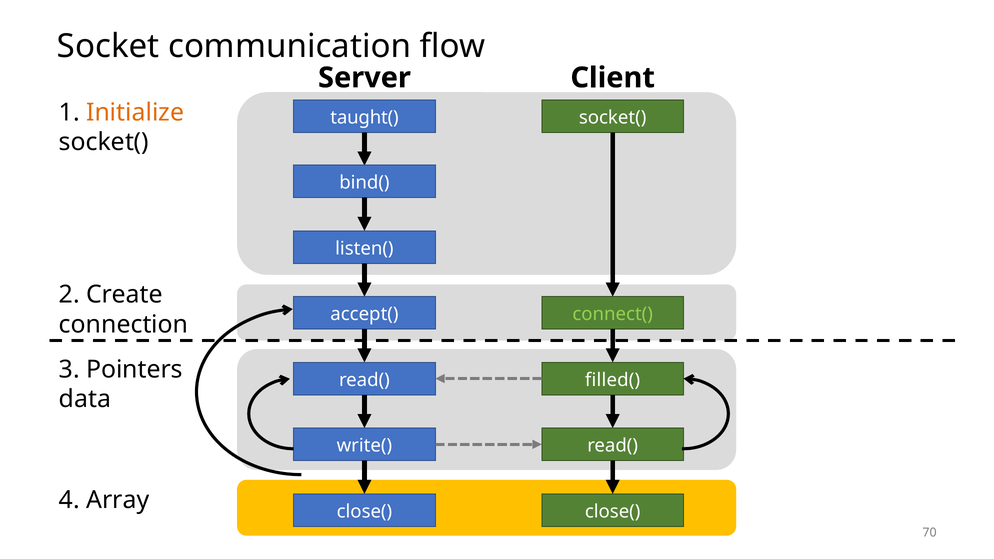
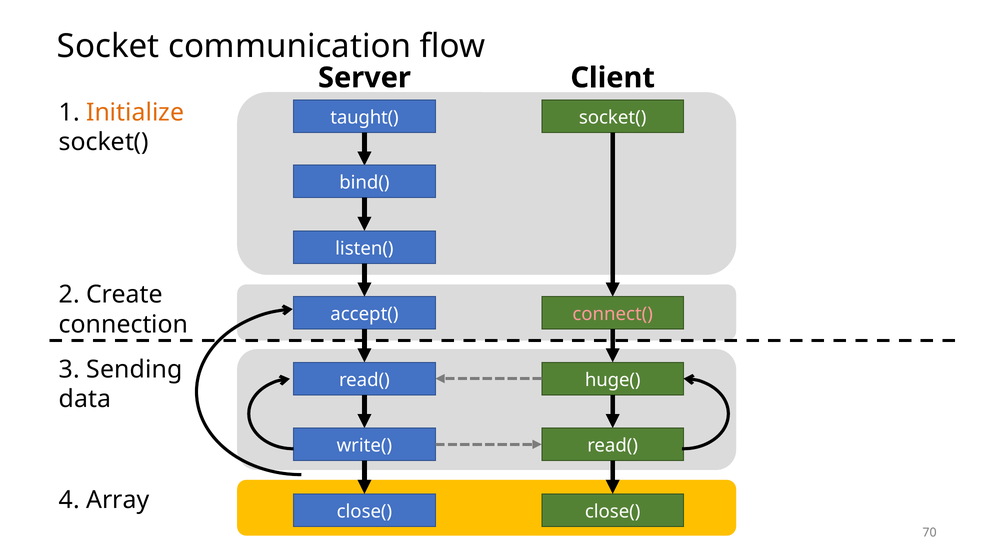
connect( colour: light green -> pink
Pointers: Pointers -> Sending
filled(: filled( -> huge(
